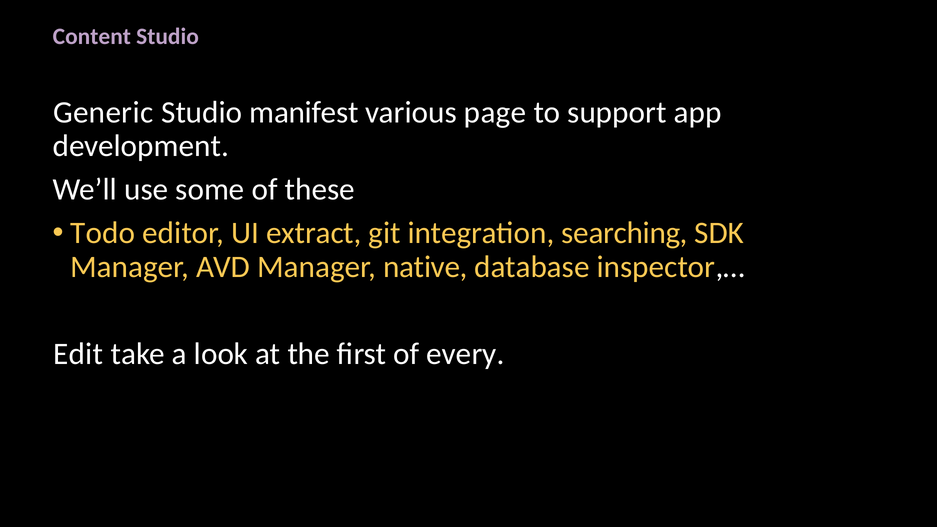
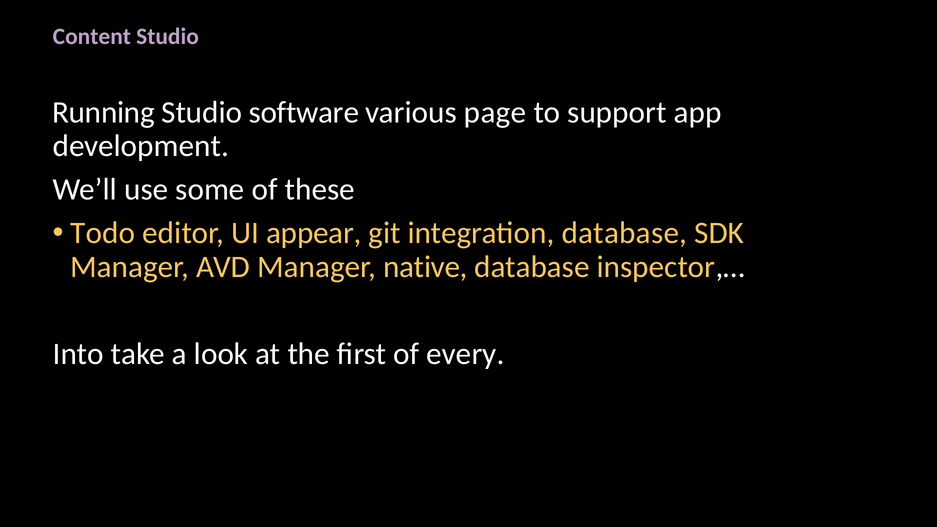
Generic: Generic -> Running
manifest: manifest -> software
extract: extract -> appear
integration searching: searching -> database
Edit: Edit -> Into
